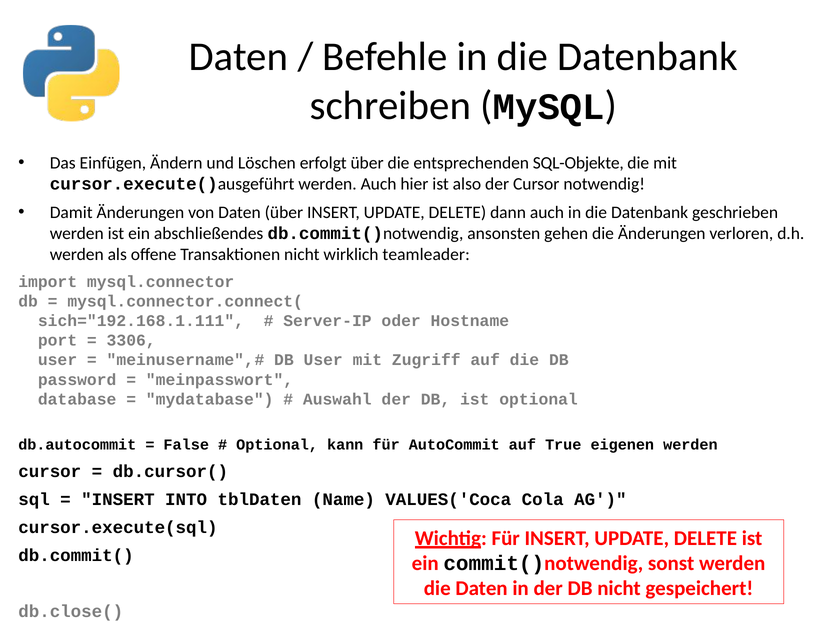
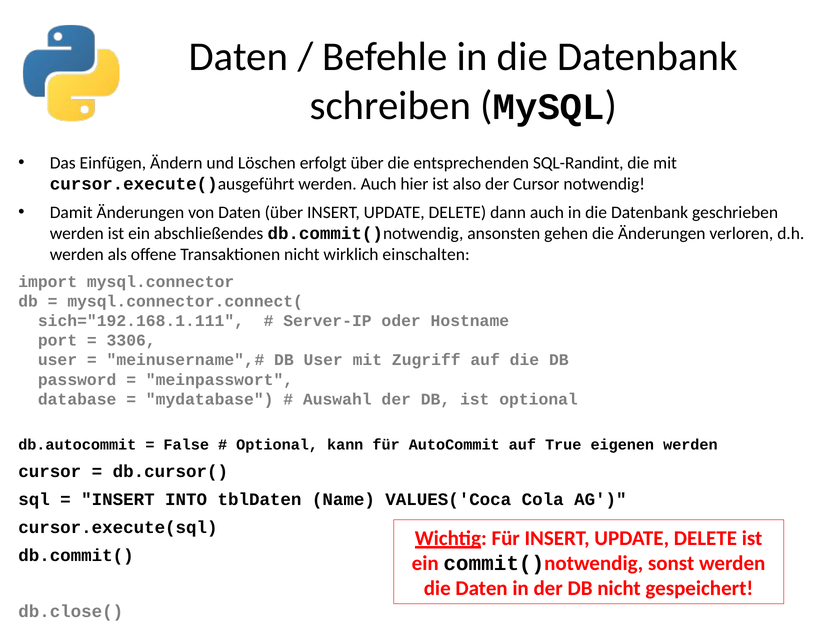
SQL-Objekte: SQL-Objekte -> SQL-Randint
teamleader: teamleader -> einschalten
